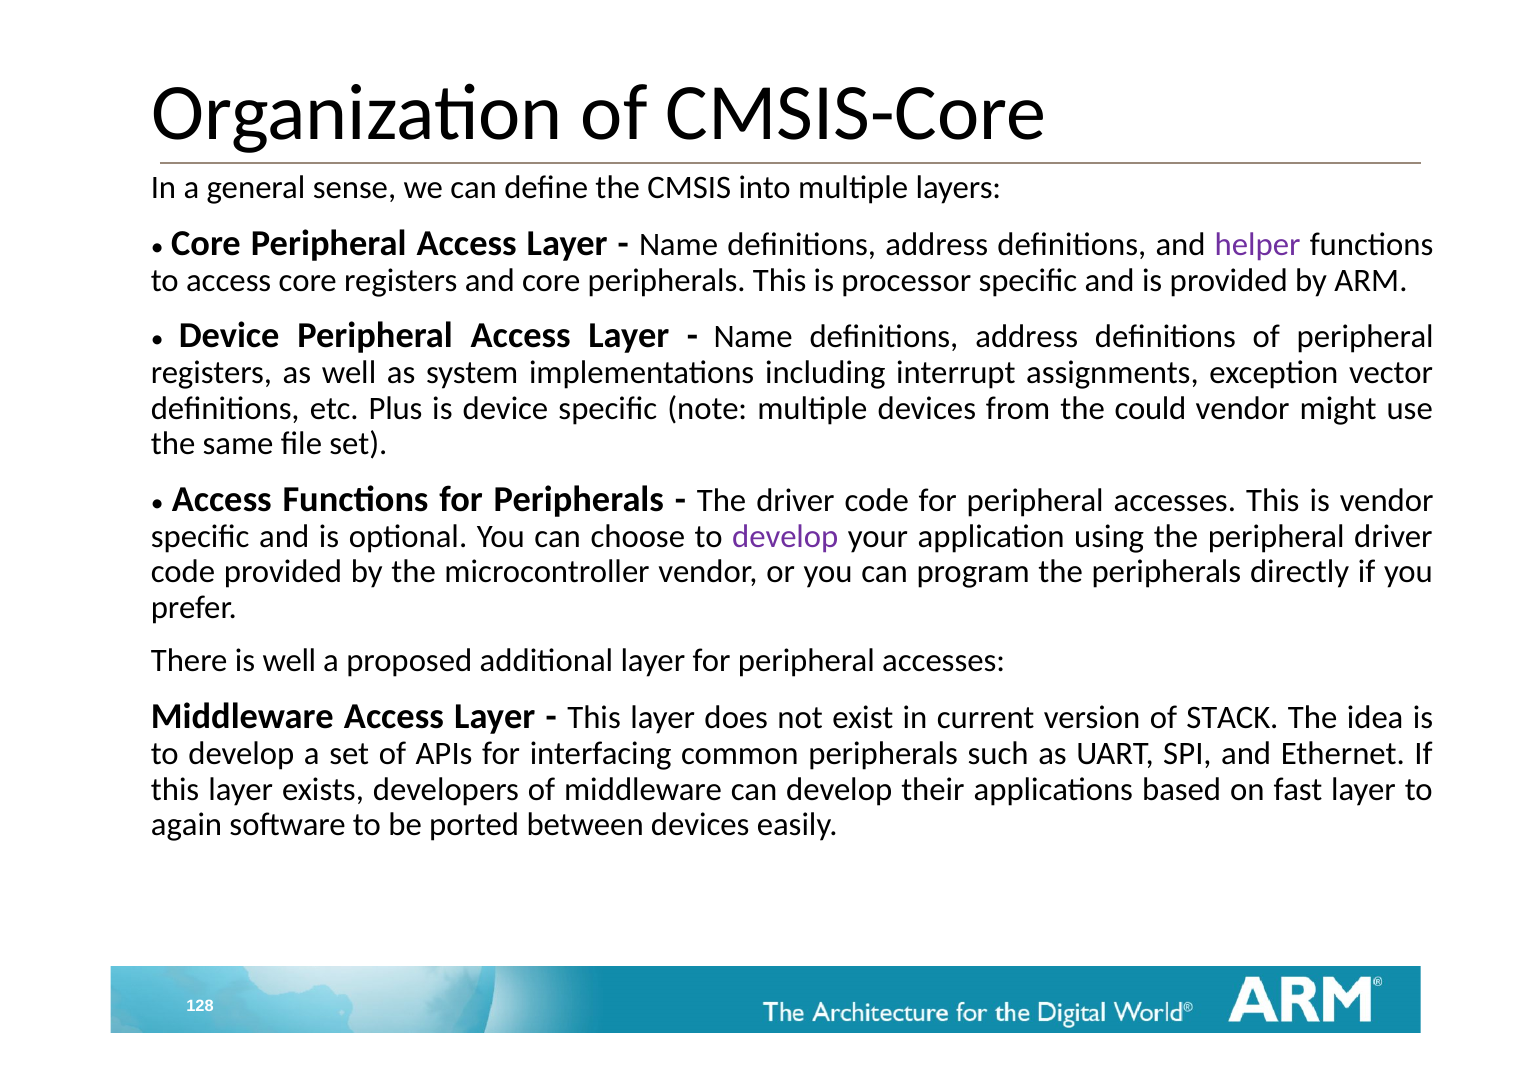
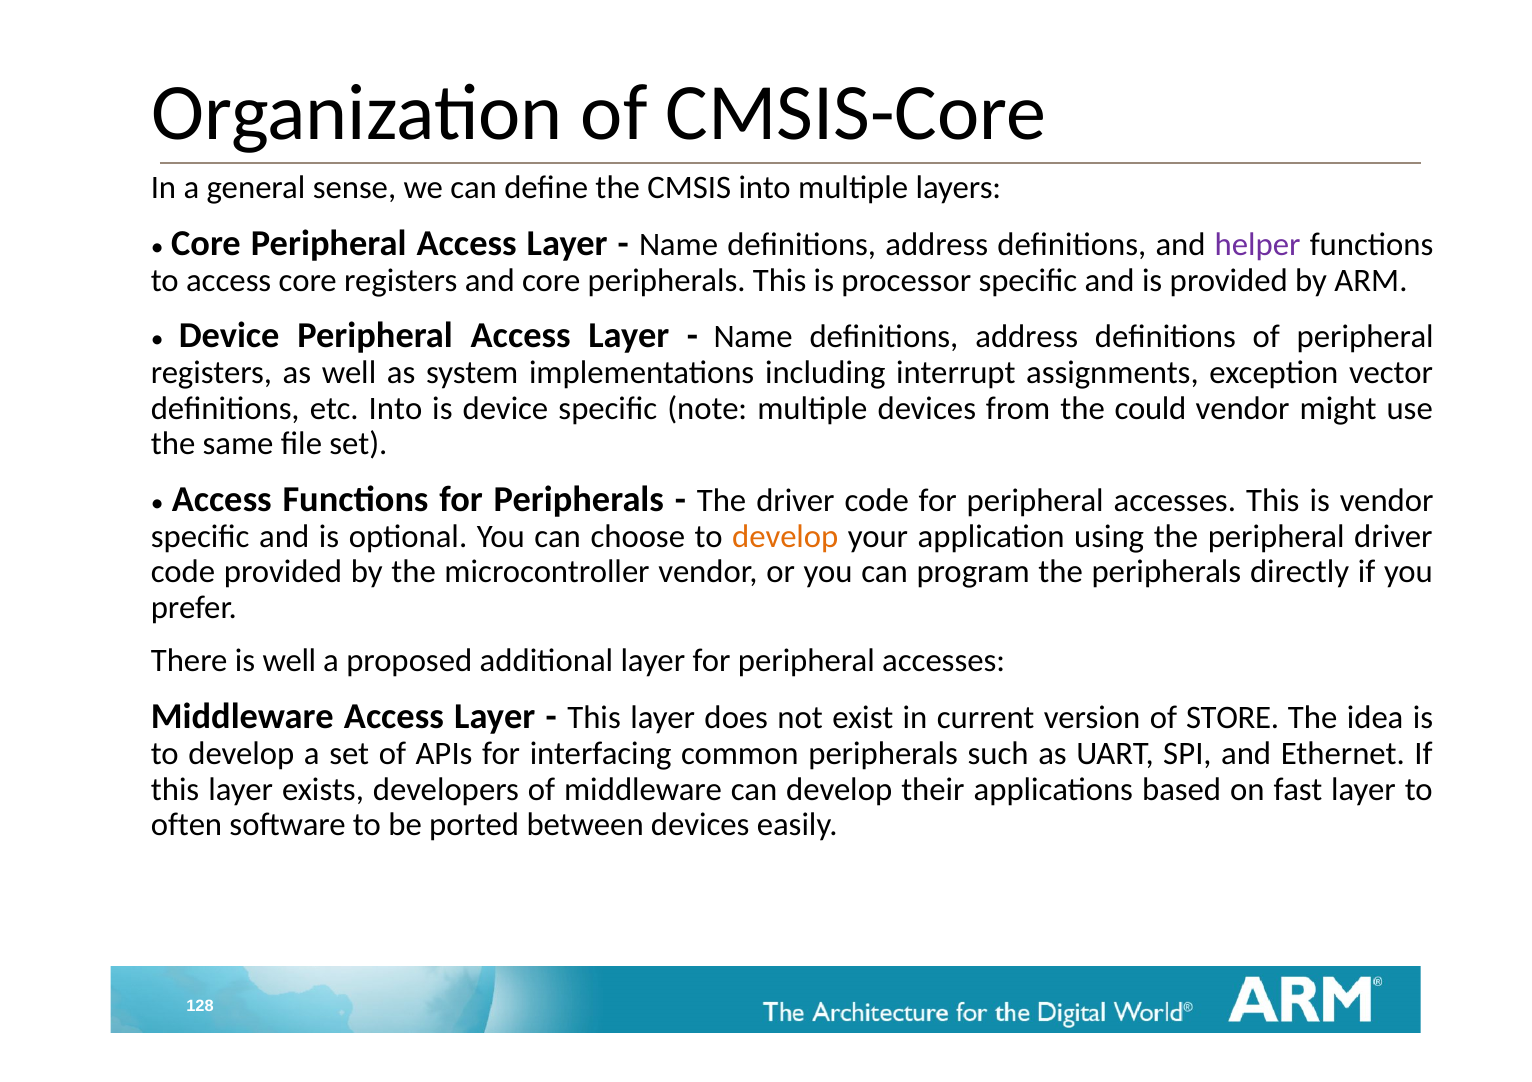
etc Plus: Plus -> Into
develop at (785, 537) colour: purple -> orange
STACK: STACK -> STORE
again: again -> often
